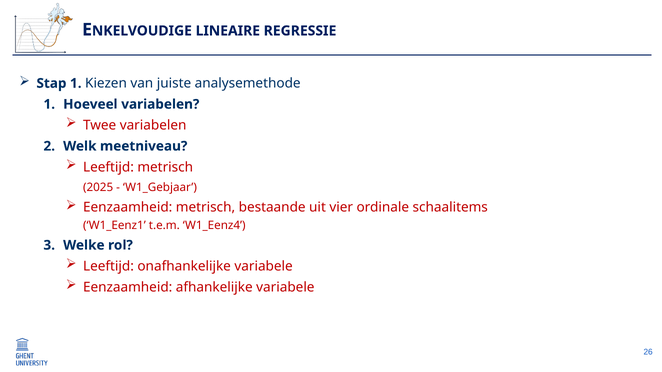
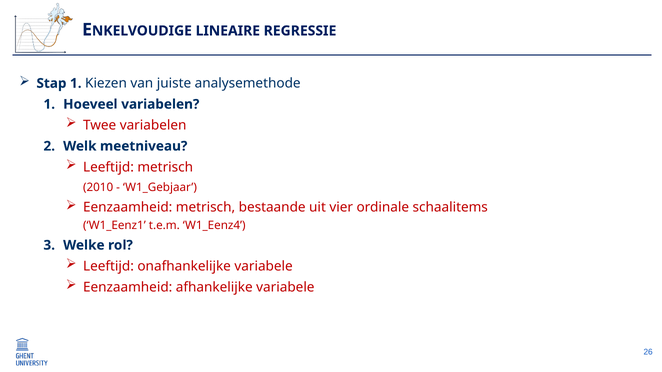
2025: 2025 -> 2010
